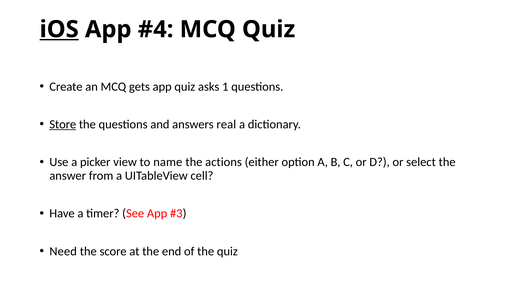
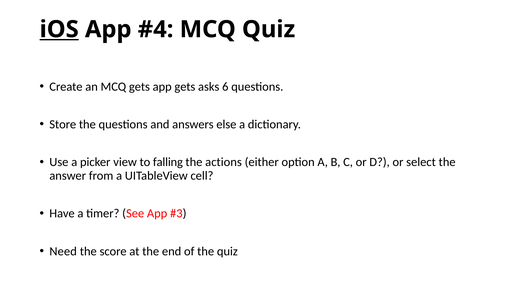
app quiz: quiz -> gets
1: 1 -> 6
Store underline: present -> none
real: real -> else
name: name -> falling
